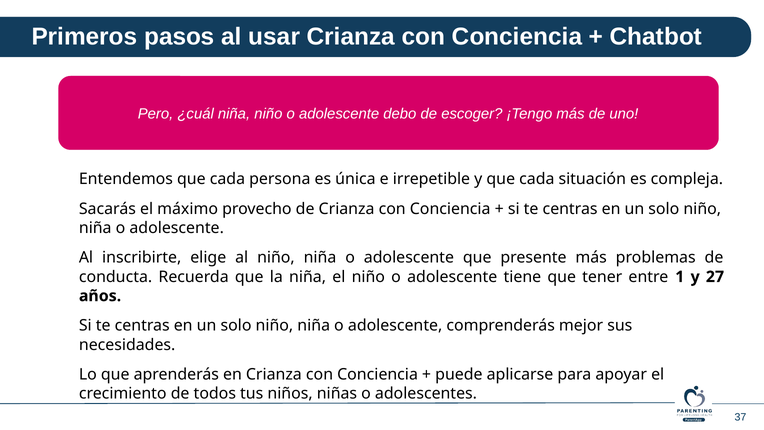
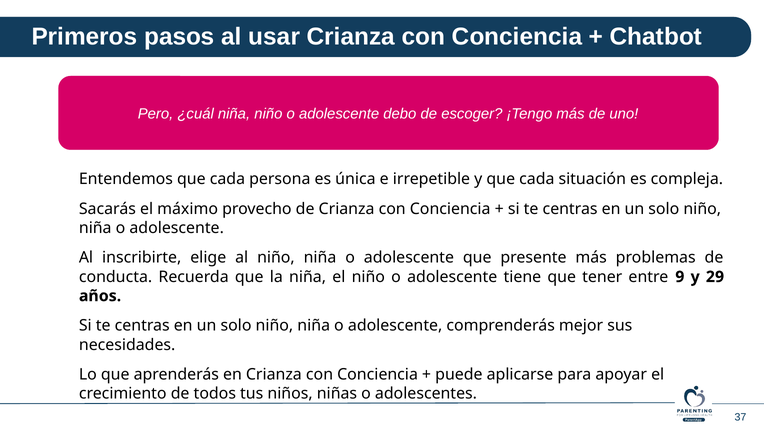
1: 1 -> 9
27: 27 -> 29
